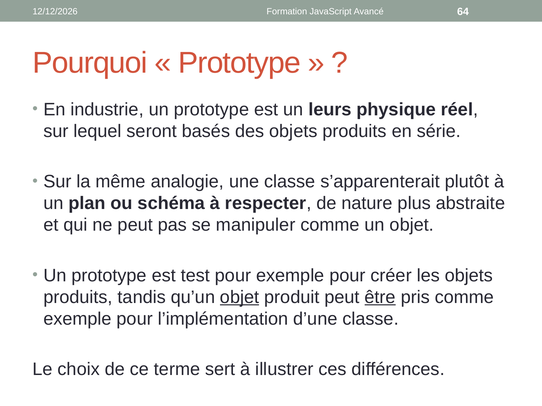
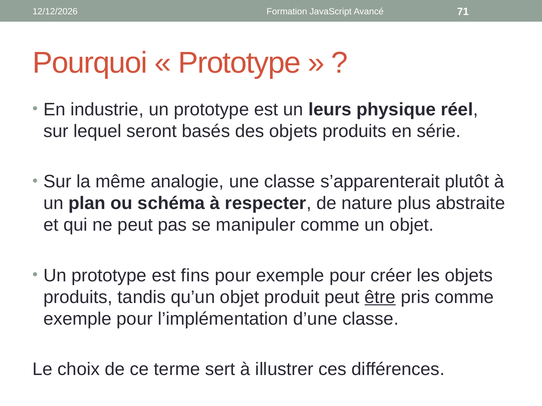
64: 64 -> 71
test: test -> fins
objet at (240, 298) underline: present -> none
